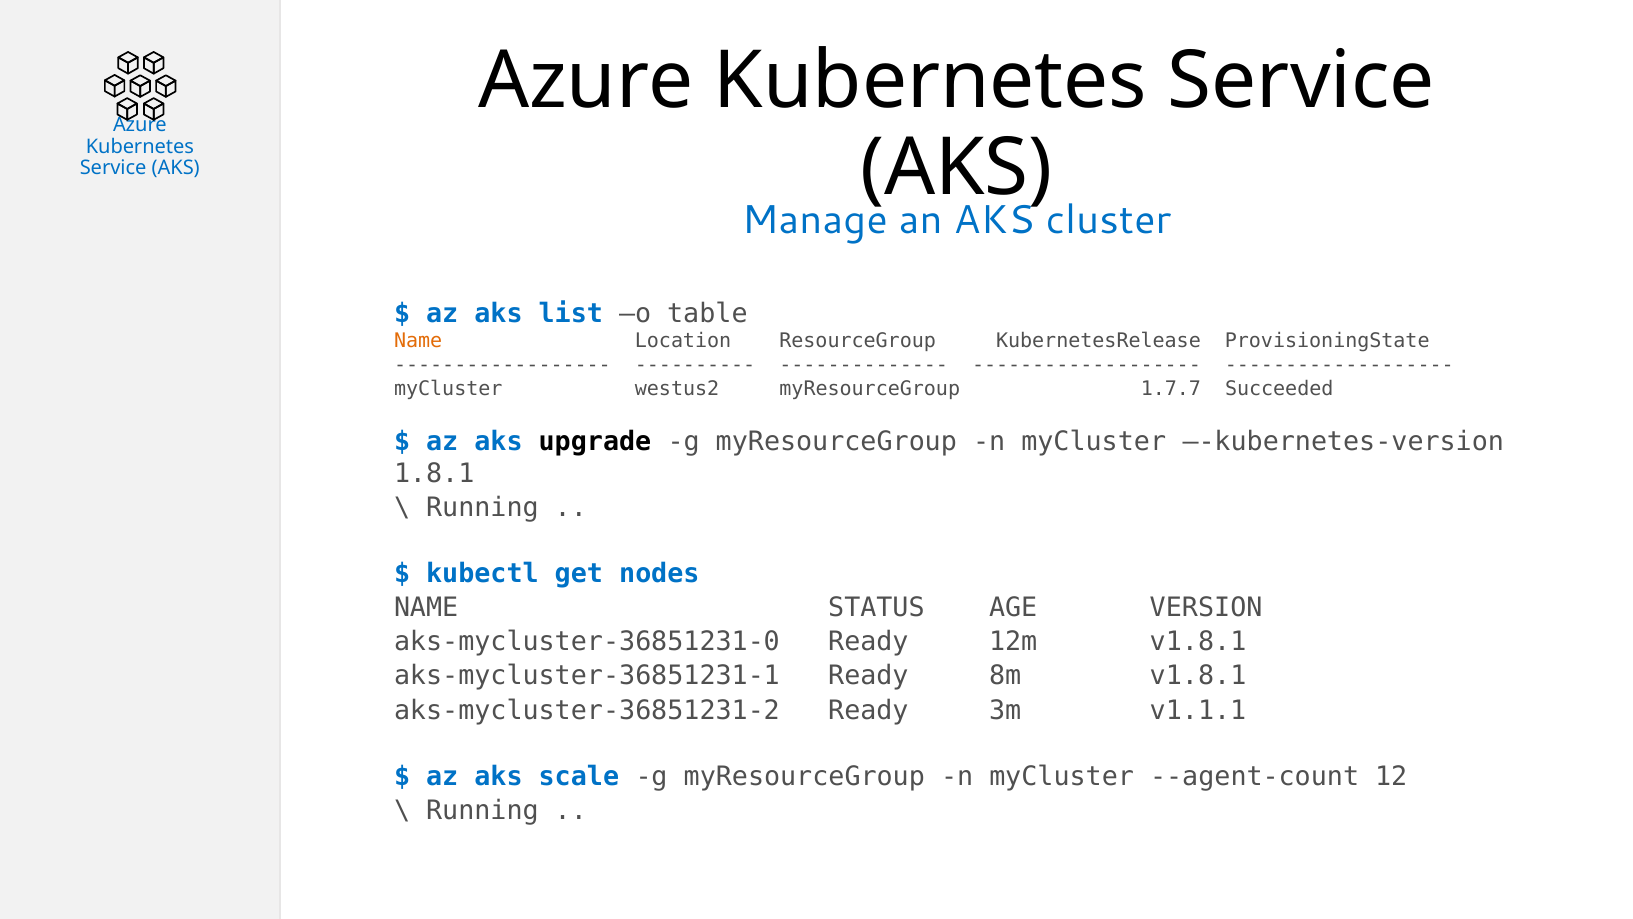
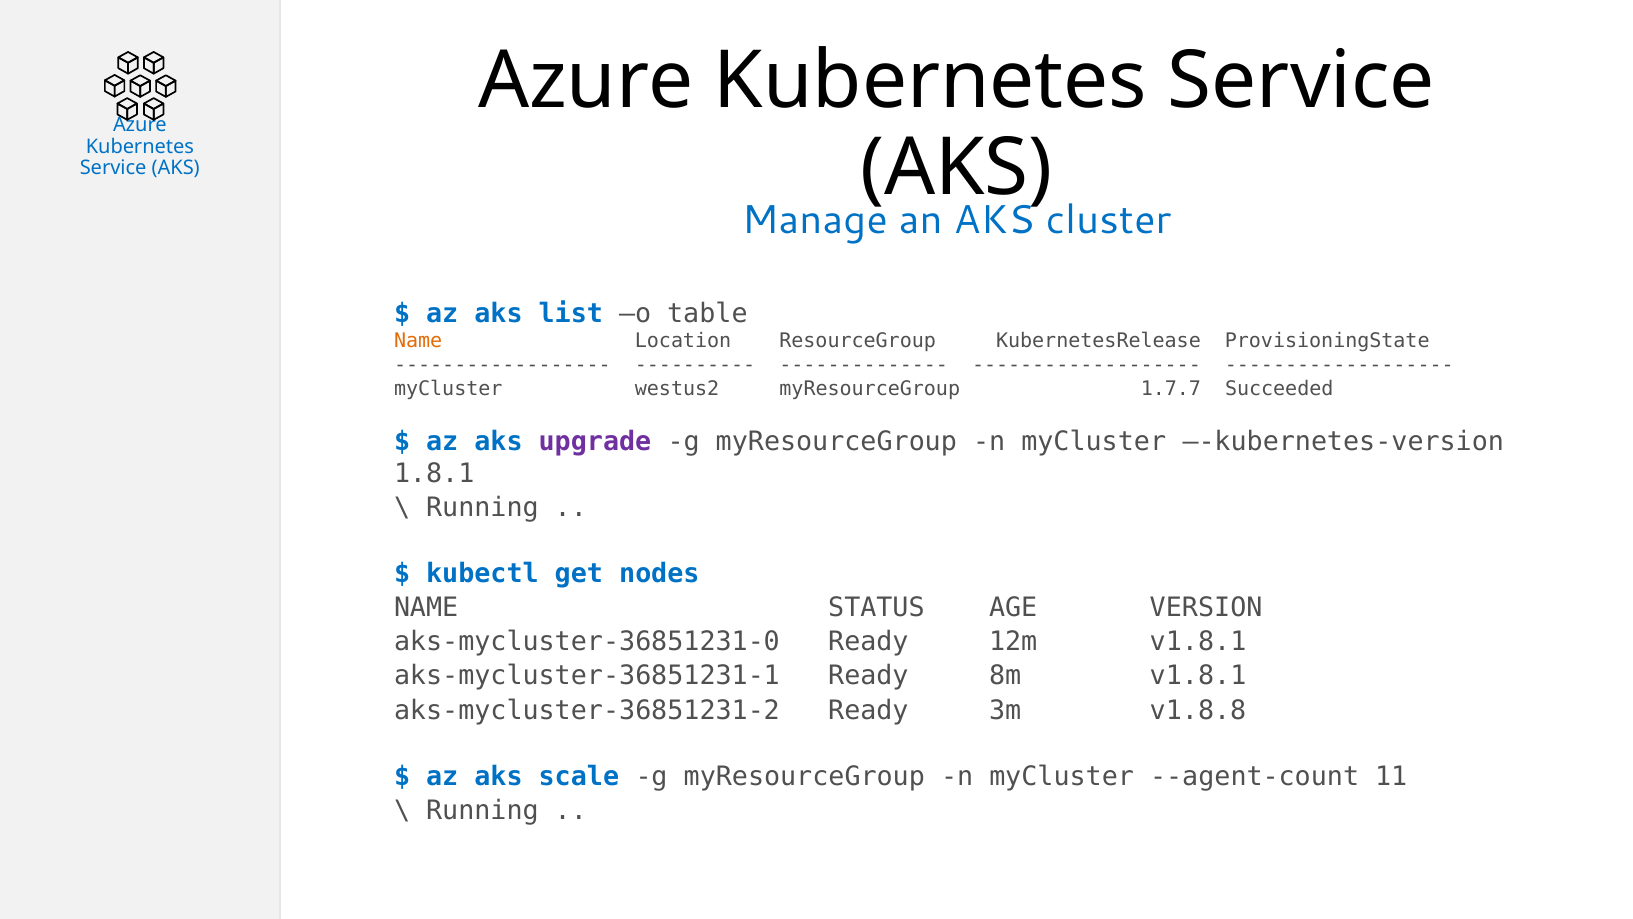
upgrade colour: black -> purple
v1.1.1: v1.1.1 -> v1.8.8
12: 12 -> 11
